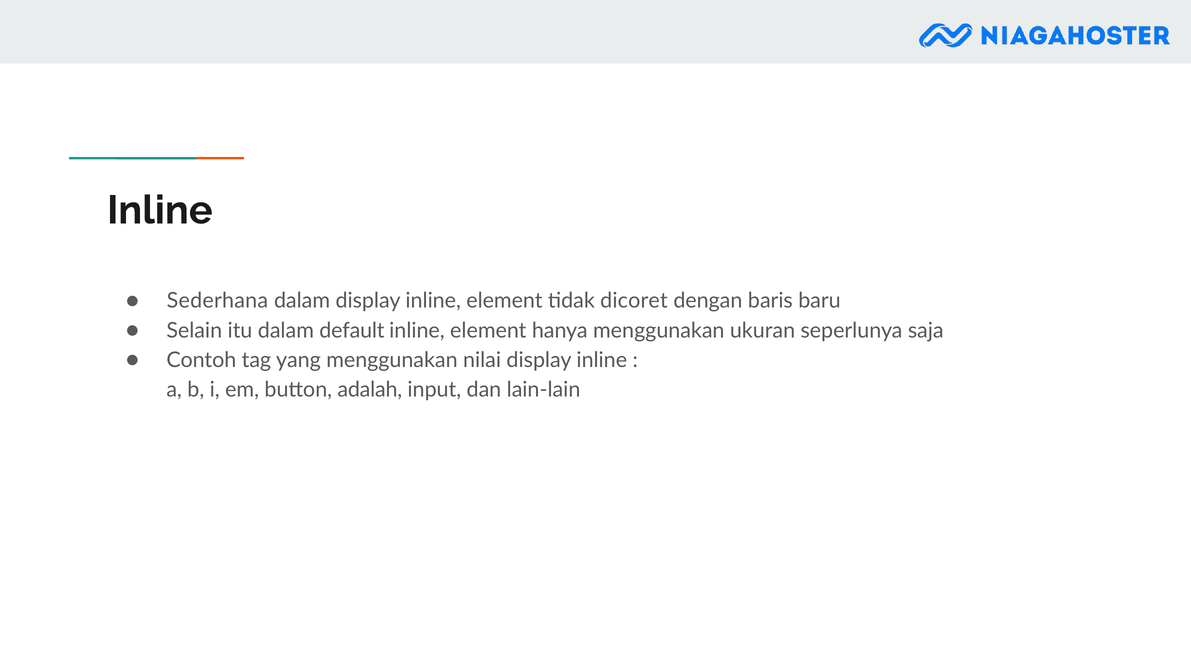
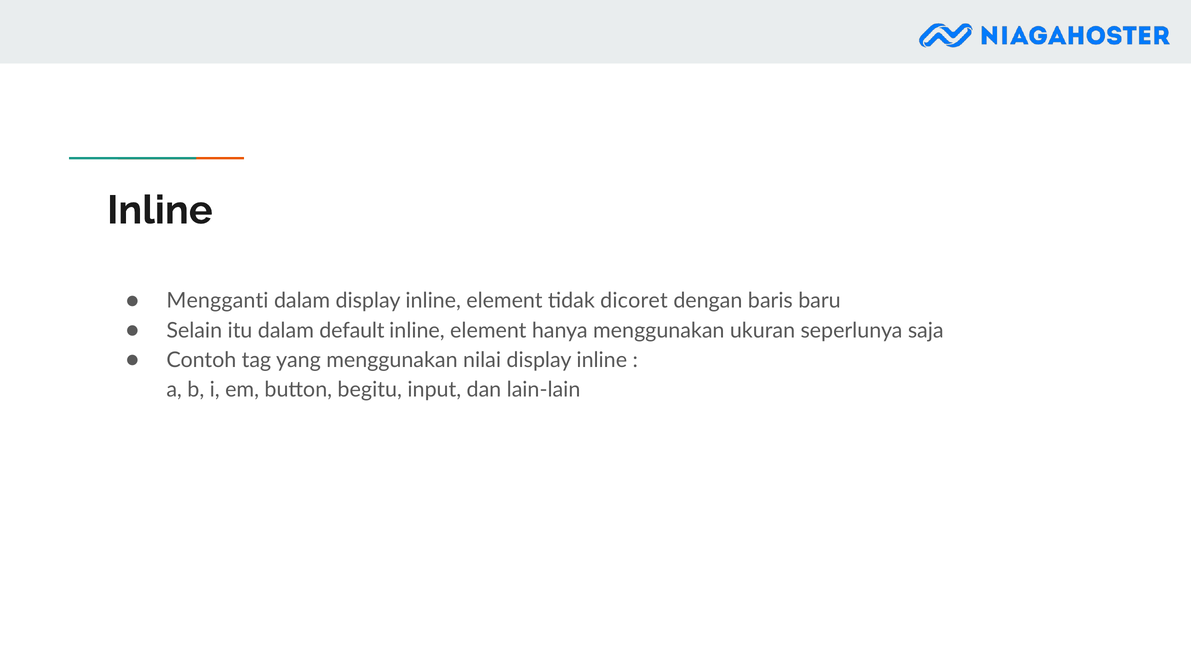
Sederhana: Sederhana -> Mengganti
adalah: adalah -> begitu
